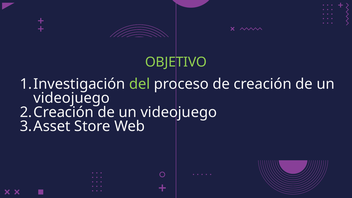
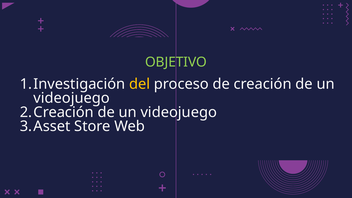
del colour: light green -> yellow
